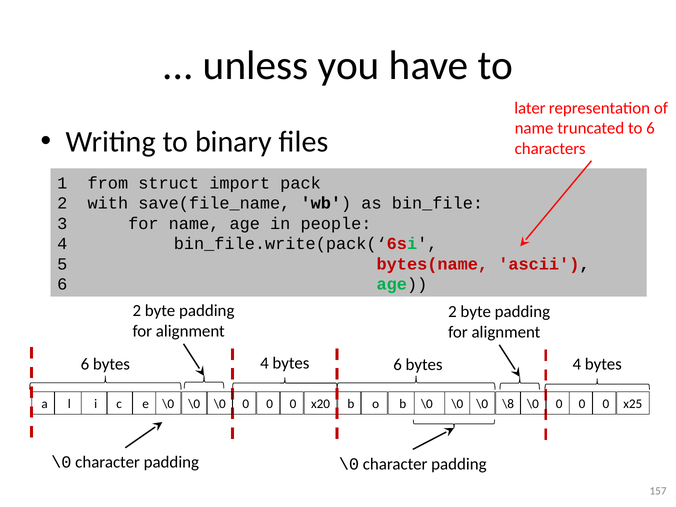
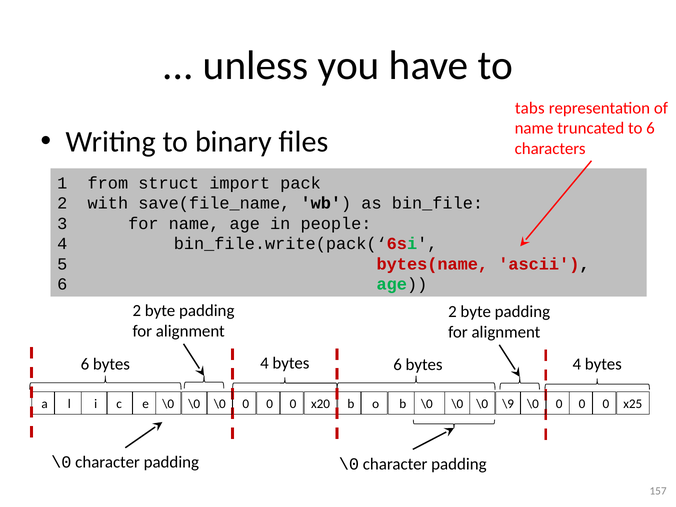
later: later -> tabs
\8: \8 -> \9
